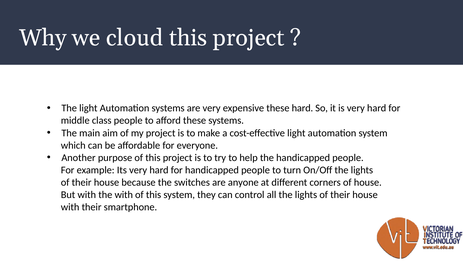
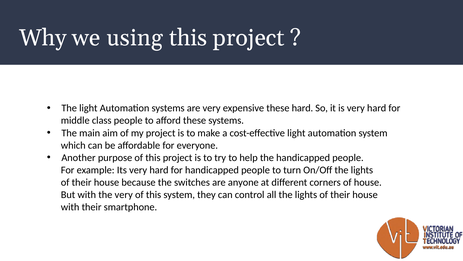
cloud: cloud -> using
the with: with -> very
